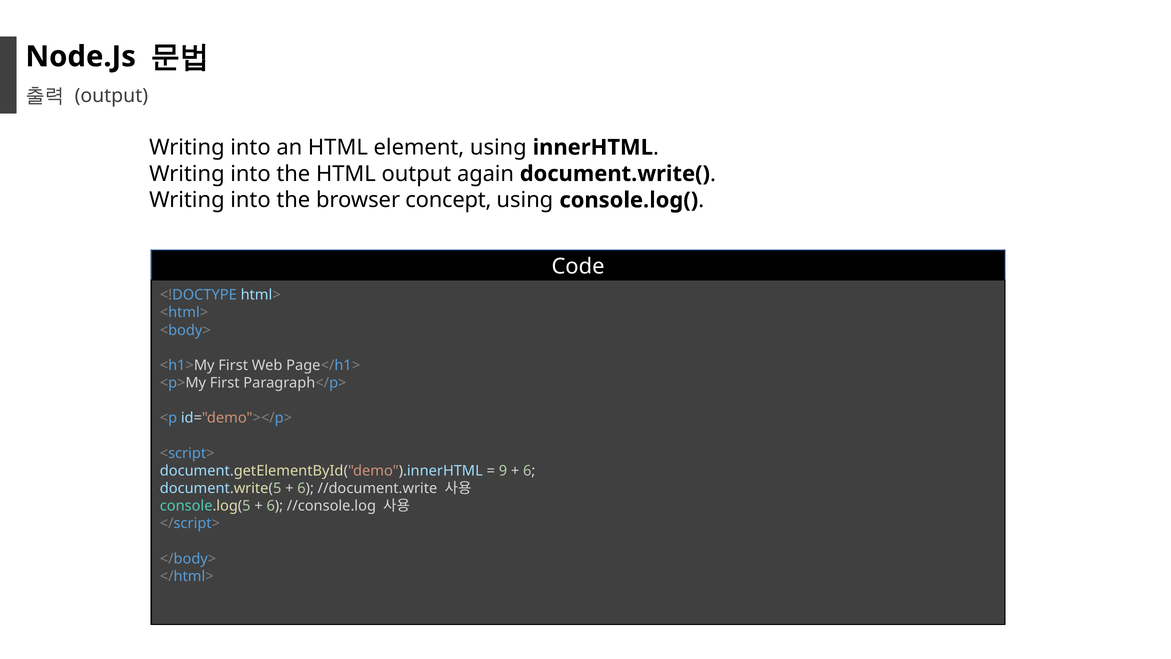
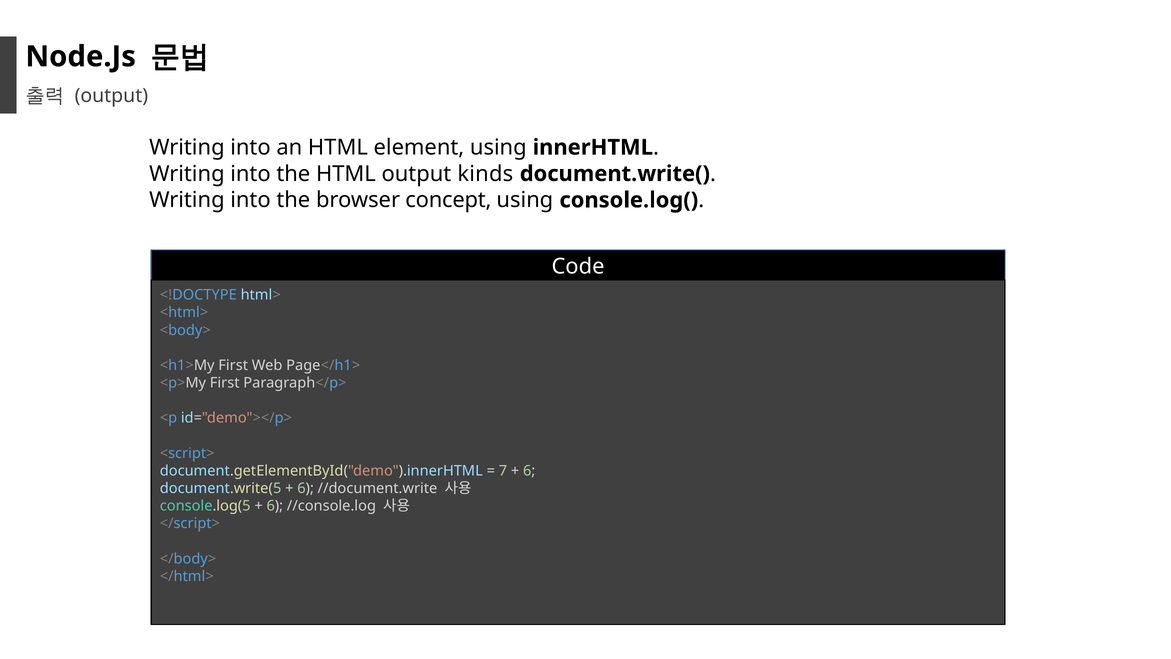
again: again -> kinds
9: 9 -> 7
